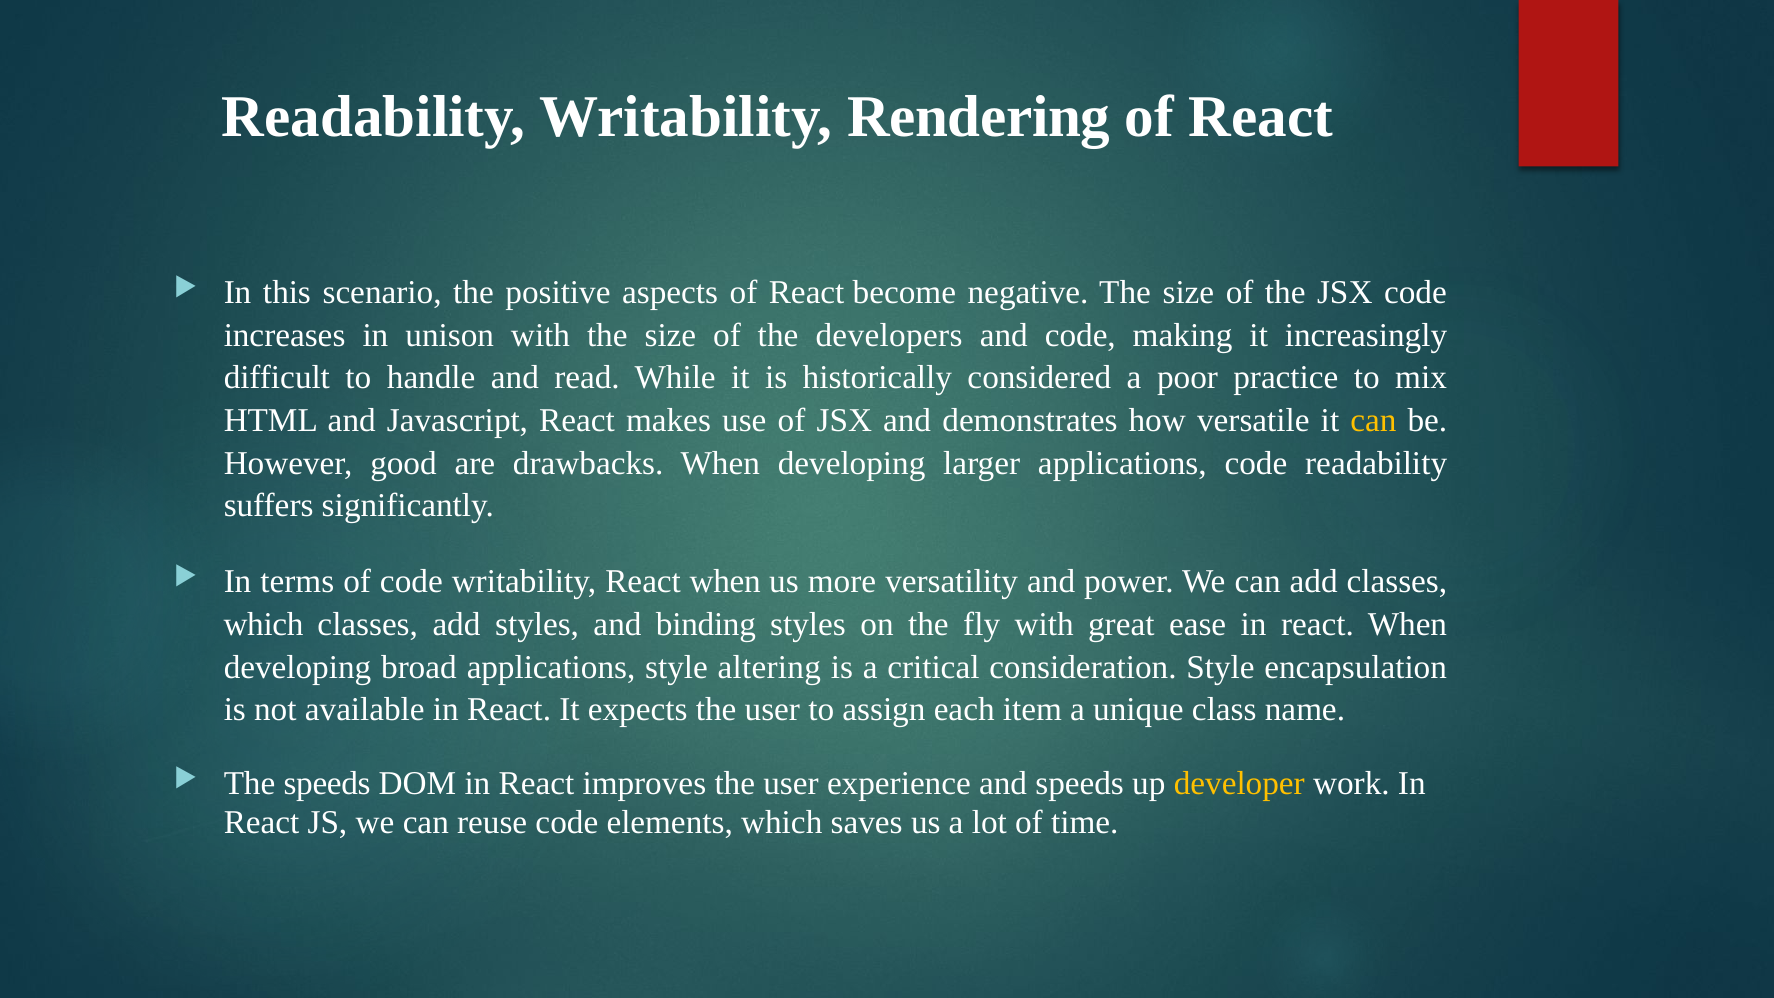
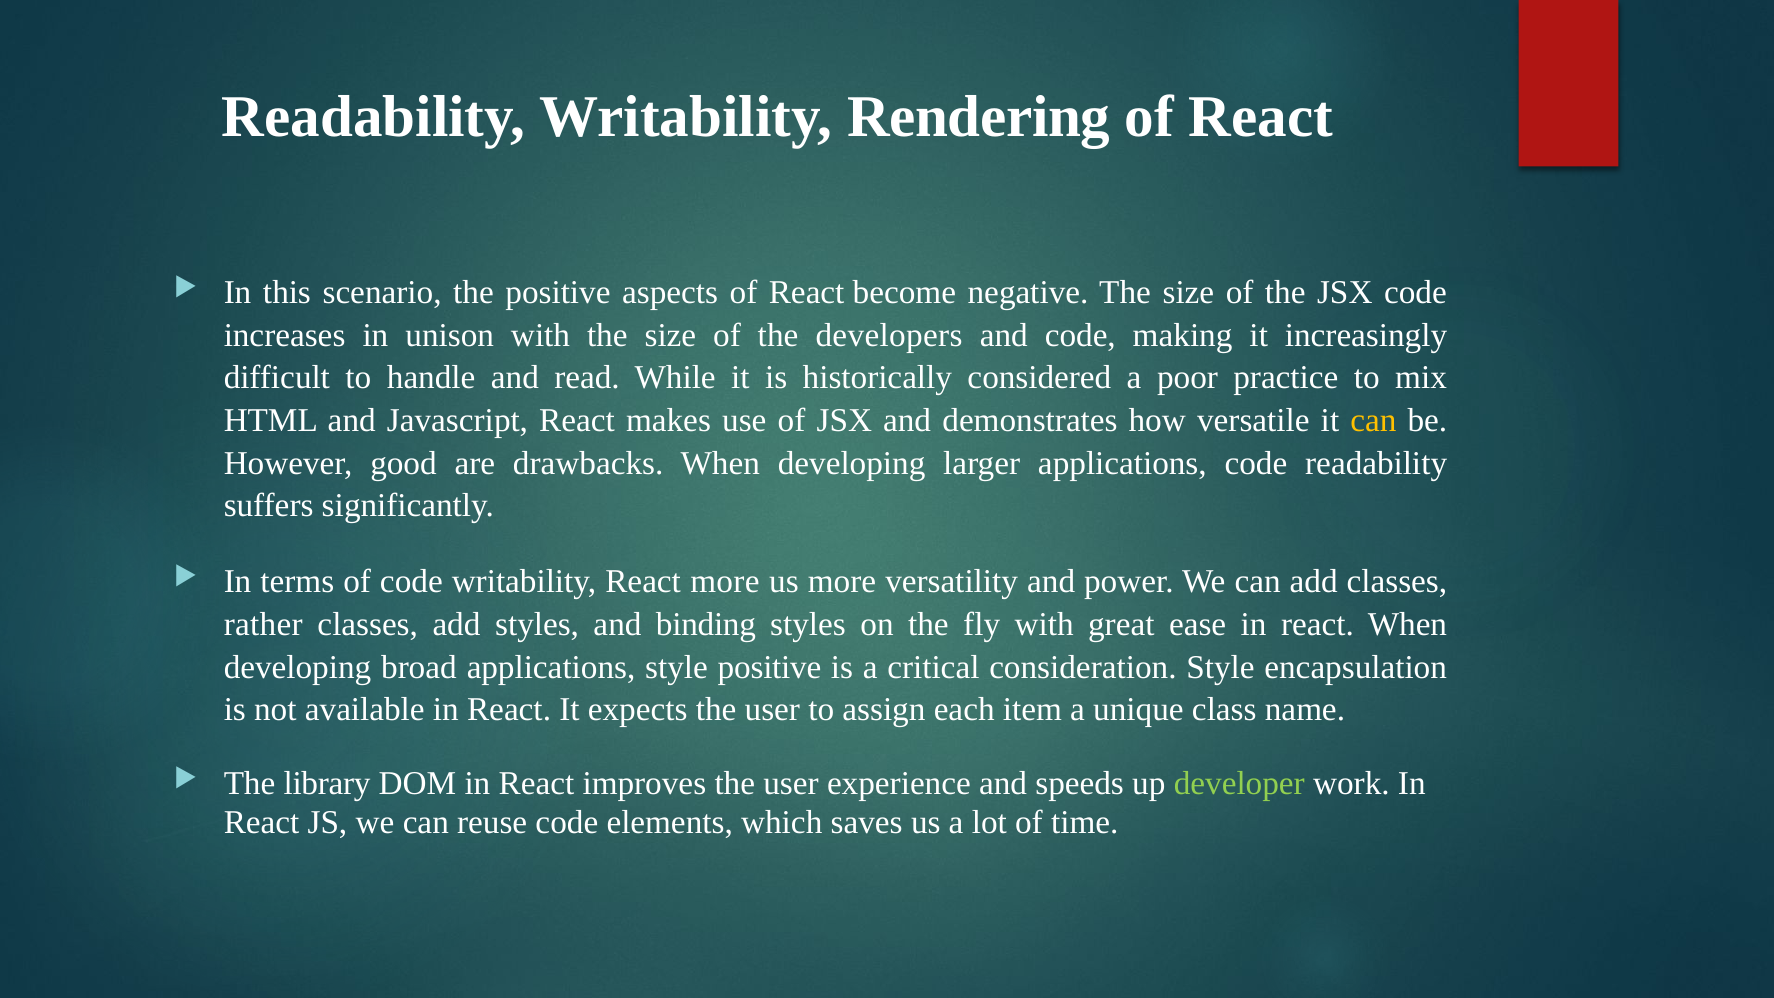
writability React when: when -> more
which at (264, 624): which -> rather
style altering: altering -> positive
The speeds: speeds -> library
developer colour: yellow -> light green
